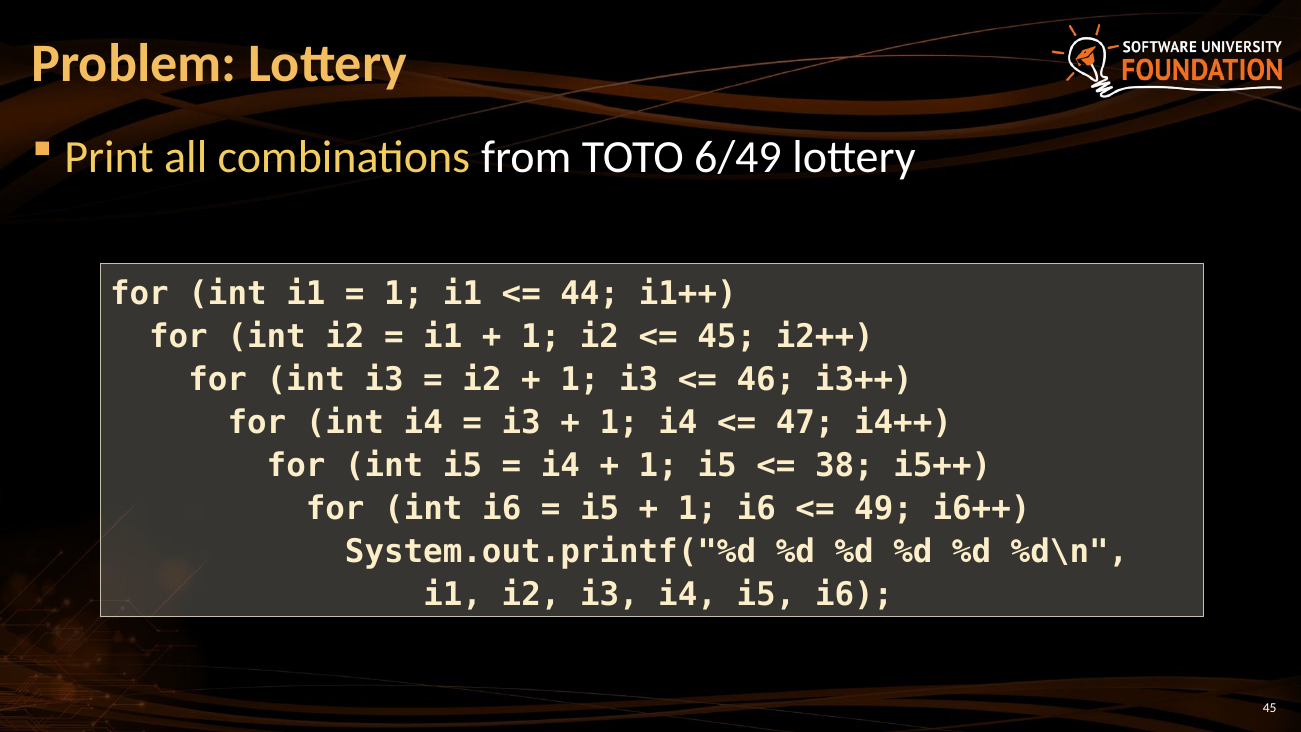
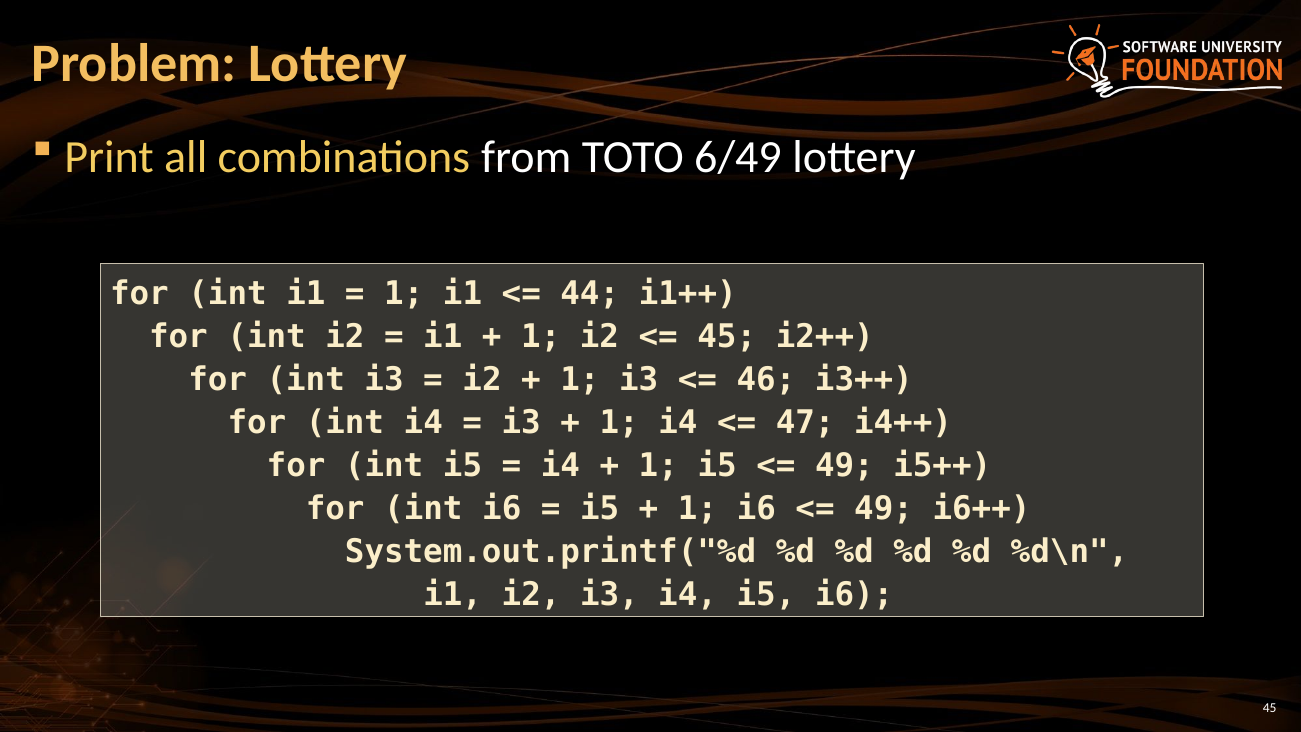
38 at (844, 466): 38 -> 49
